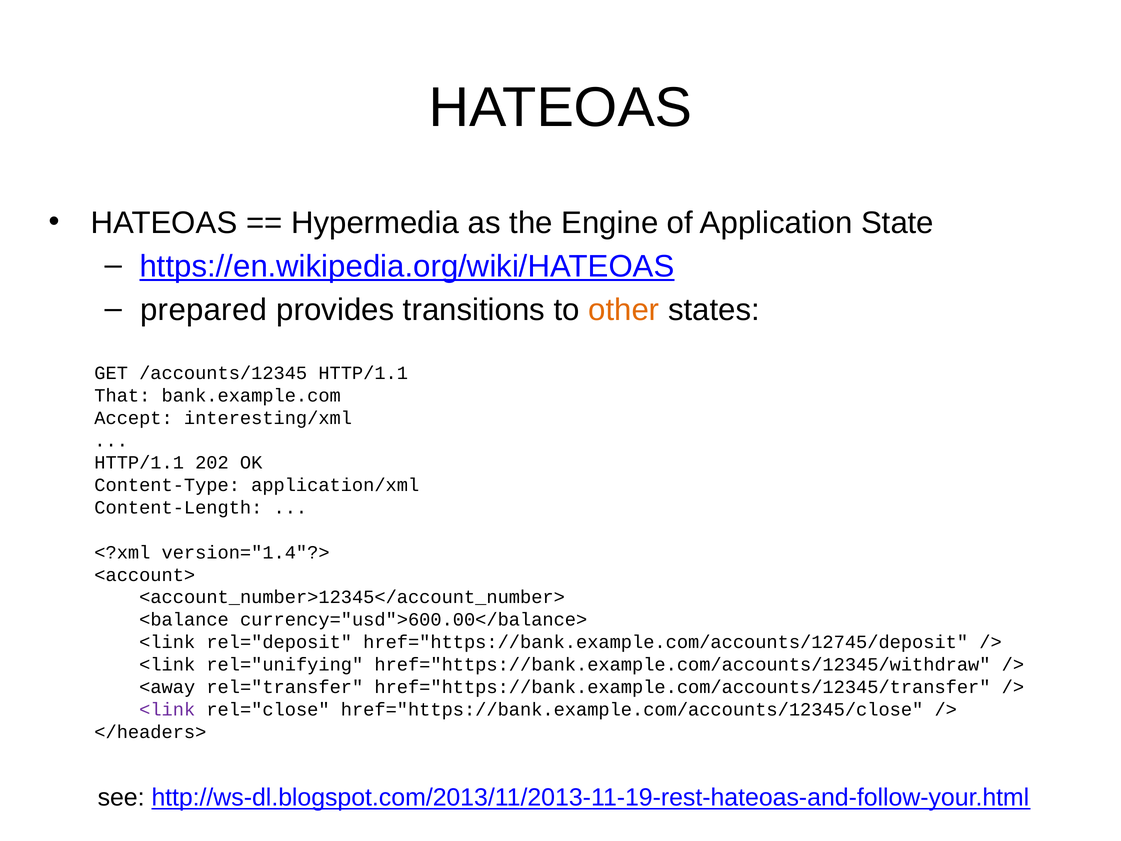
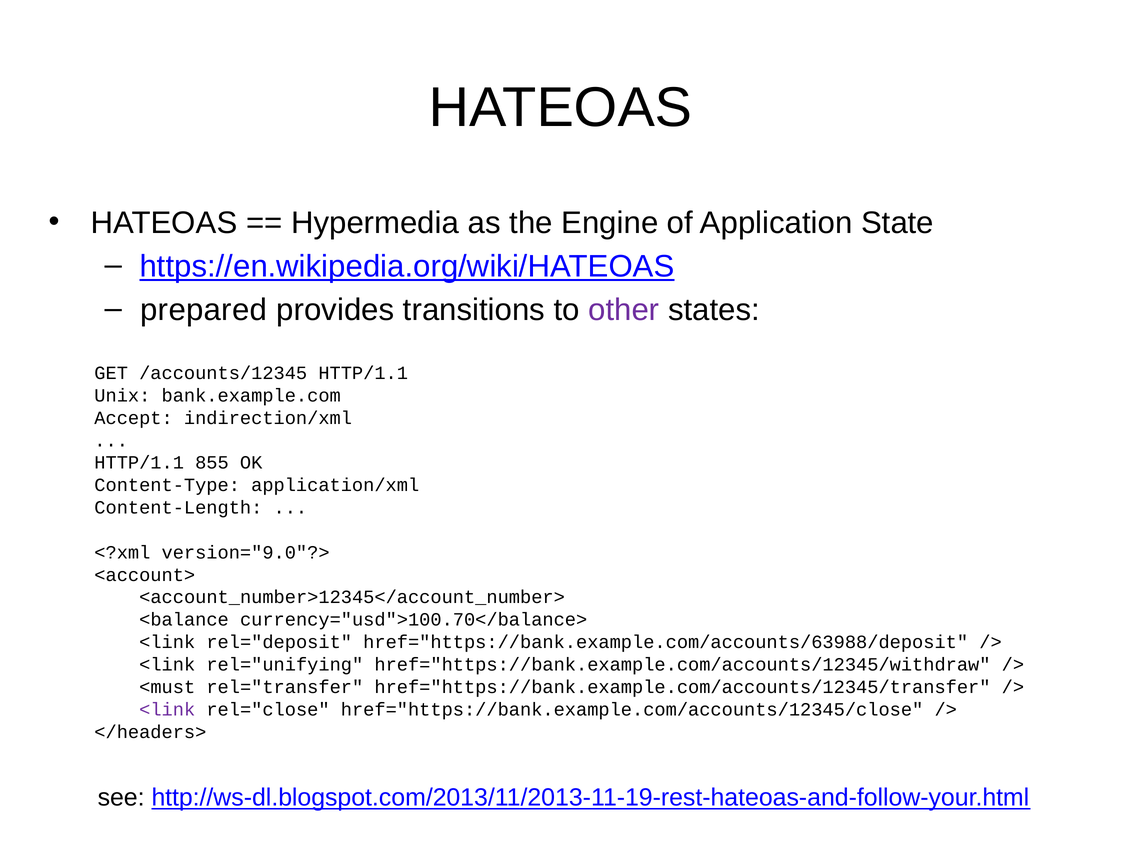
other colour: orange -> purple
That: That -> Unix
interesting/xml: interesting/xml -> indirection/xml
202: 202 -> 855
version="1.4"?>: version="1.4"?> -> version="9.0"?>
currency="usd">600.00</balance>: currency="usd">600.00</balance> -> currency="usd">100.70</balance>
href="https://bank.example.com/accounts/12745/deposit: href="https://bank.example.com/accounts/12745/deposit -> href="https://bank.example.com/accounts/63988/deposit
<away: <away -> <must
